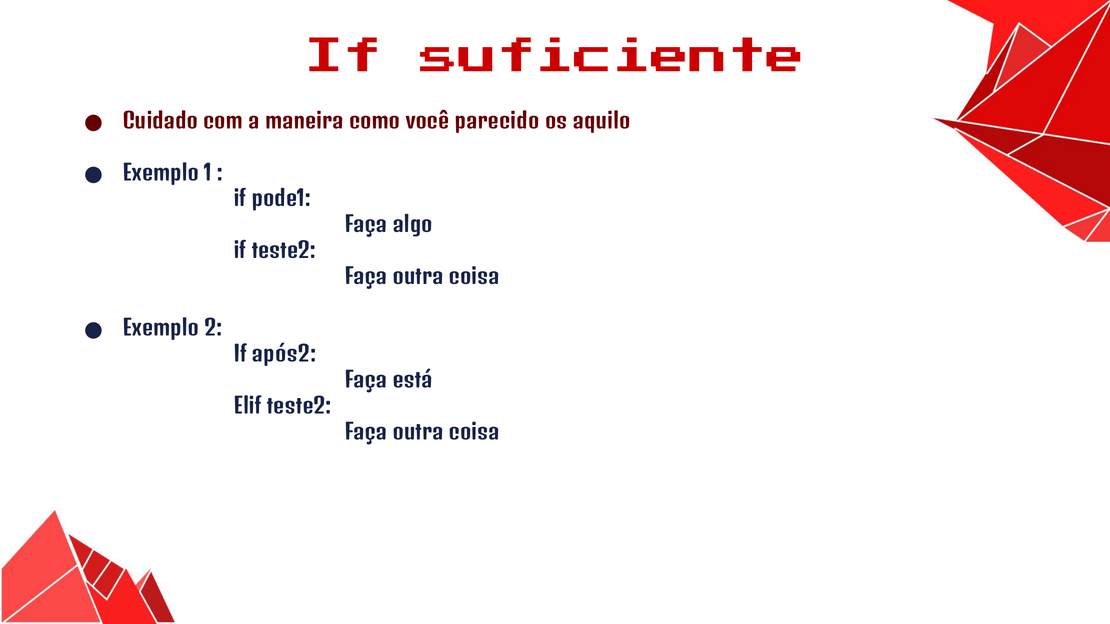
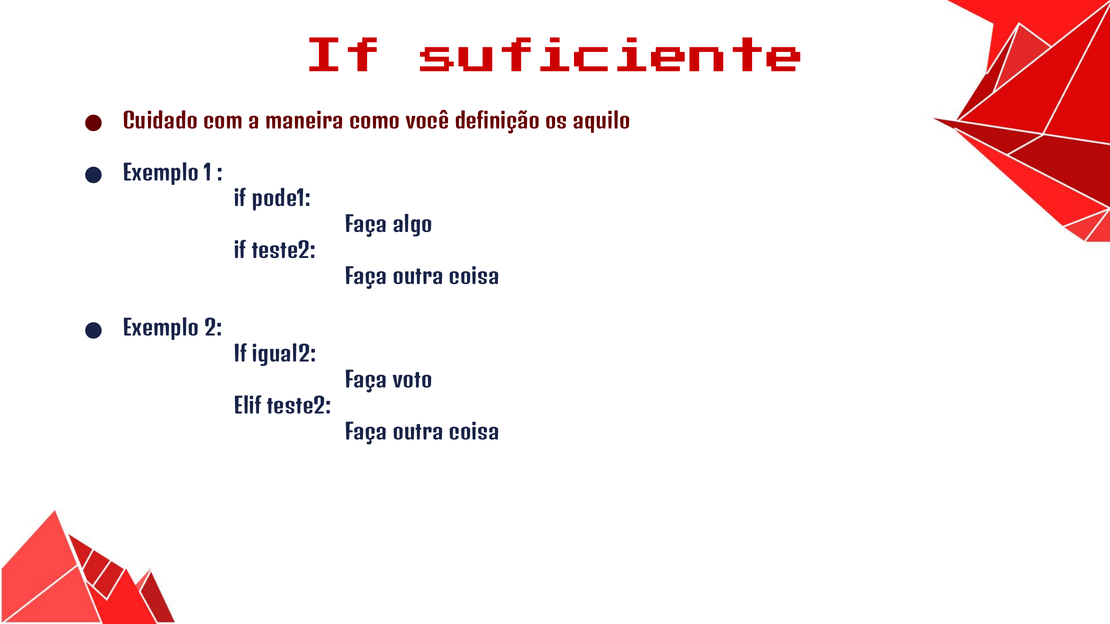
parecido: parecido -> definição
após2: após2 -> igual2
está: está -> voto
